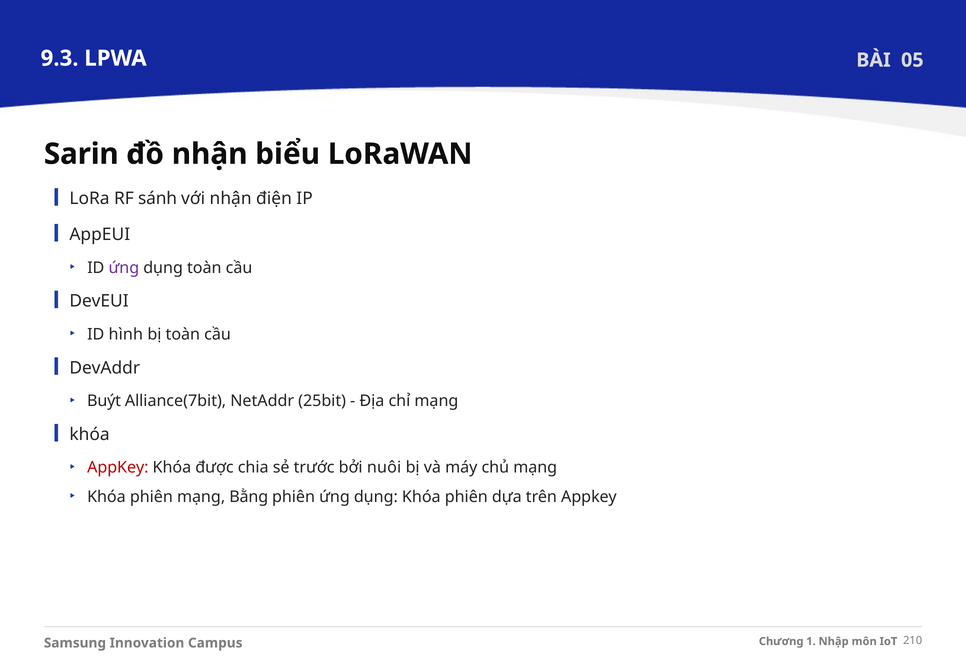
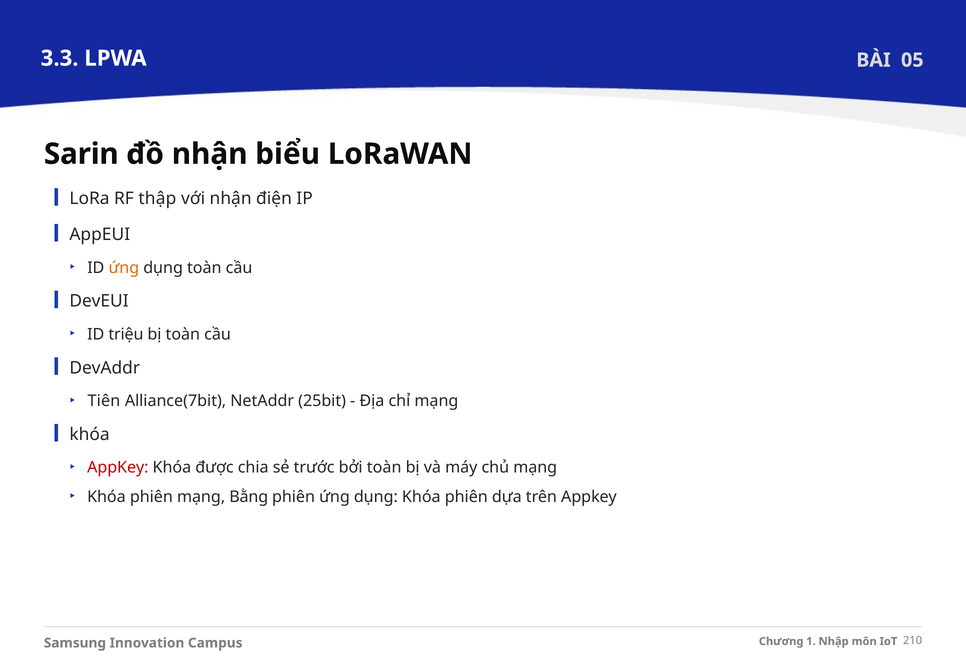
9.3: 9.3 -> 3.3
sánh: sánh -> thập
ứng at (124, 268) colour: purple -> orange
hình: hình -> triệu
Buýt: Buýt -> Tiên
bởi nuôi: nuôi -> toàn
